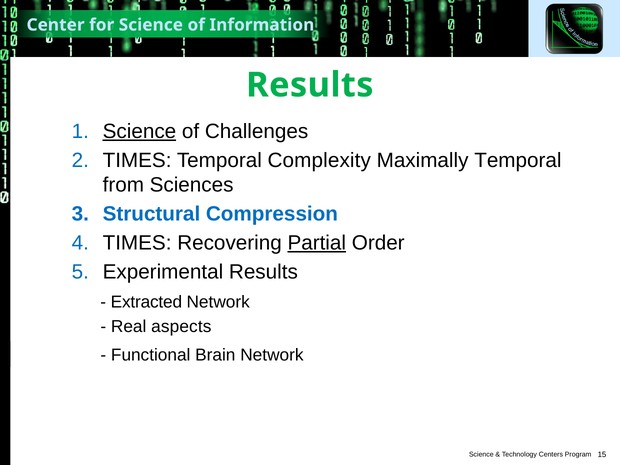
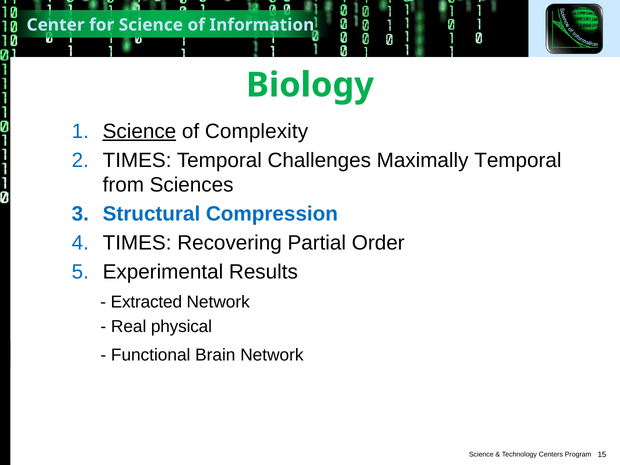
Results at (310, 85): Results -> Biology
Challenges: Challenges -> Complexity
Complexity: Complexity -> Challenges
Partial underline: present -> none
aspects: aspects -> physical
